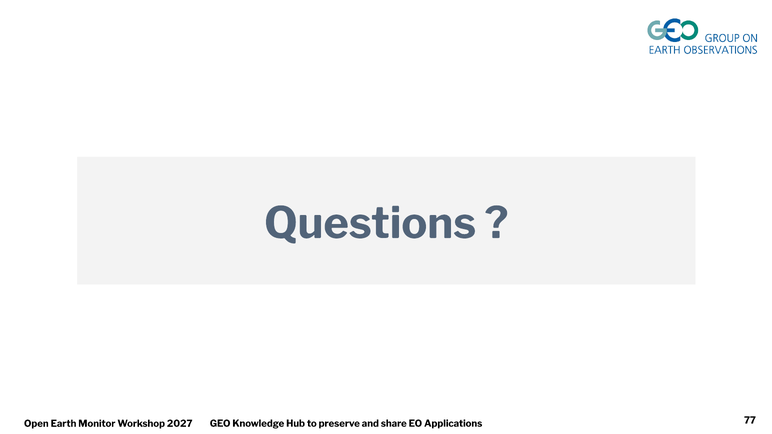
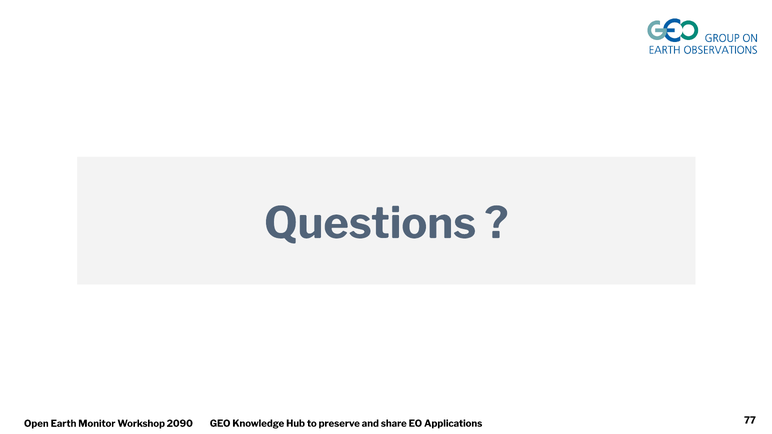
2027: 2027 -> 2090
